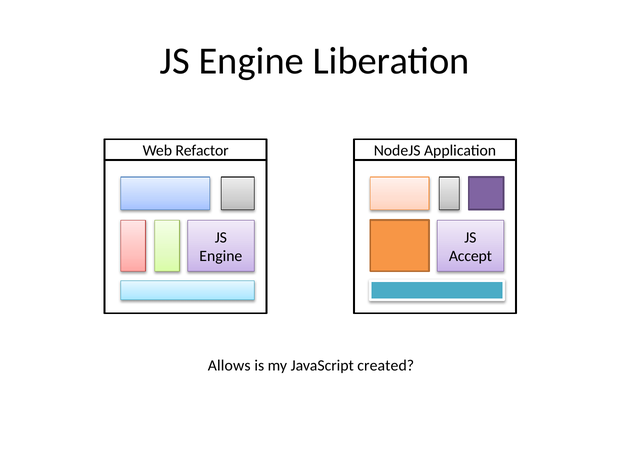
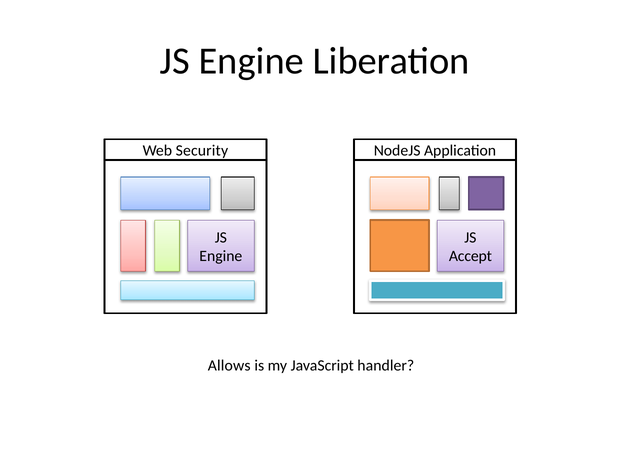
Refactor: Refactor -> Security
created: created -> handler
